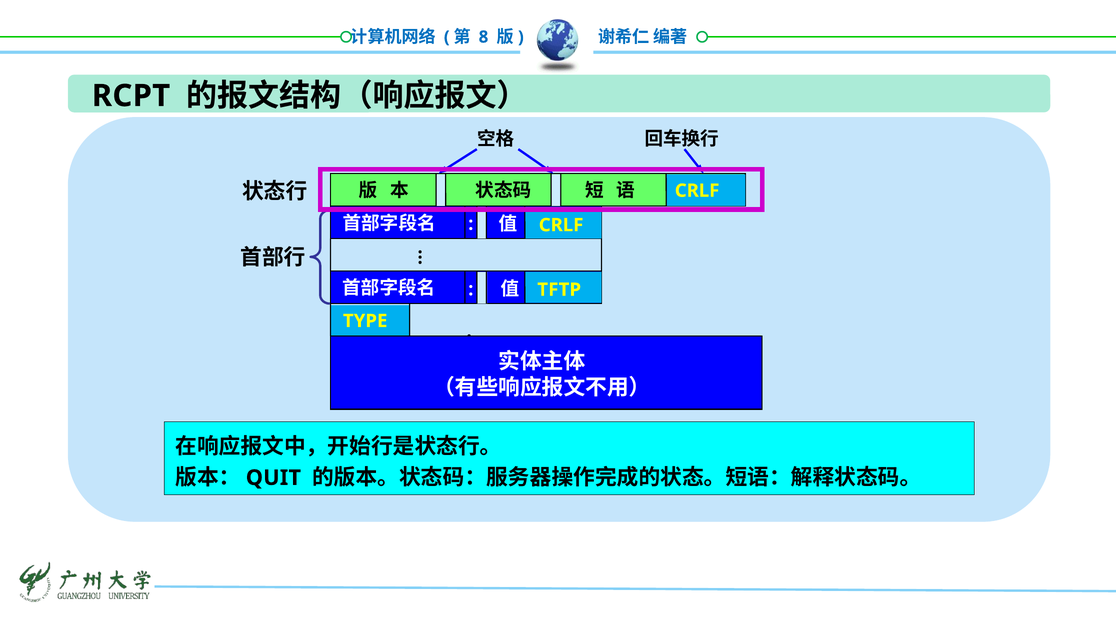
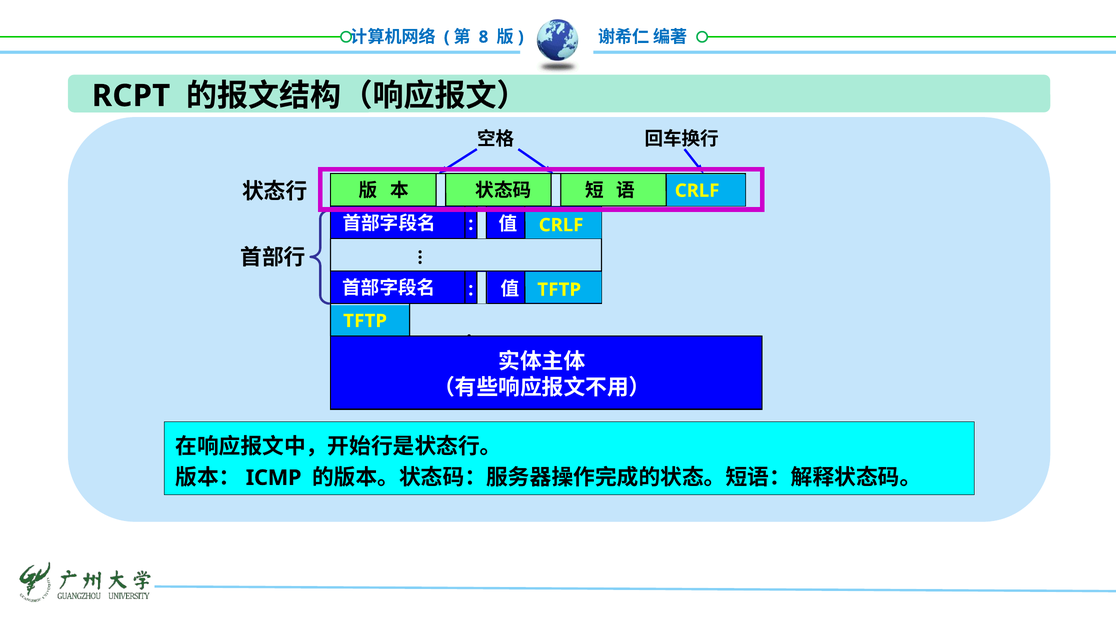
TYPE at (365, 321): TYPE -> TFTP
QUIT: QUIT -> ICMP
